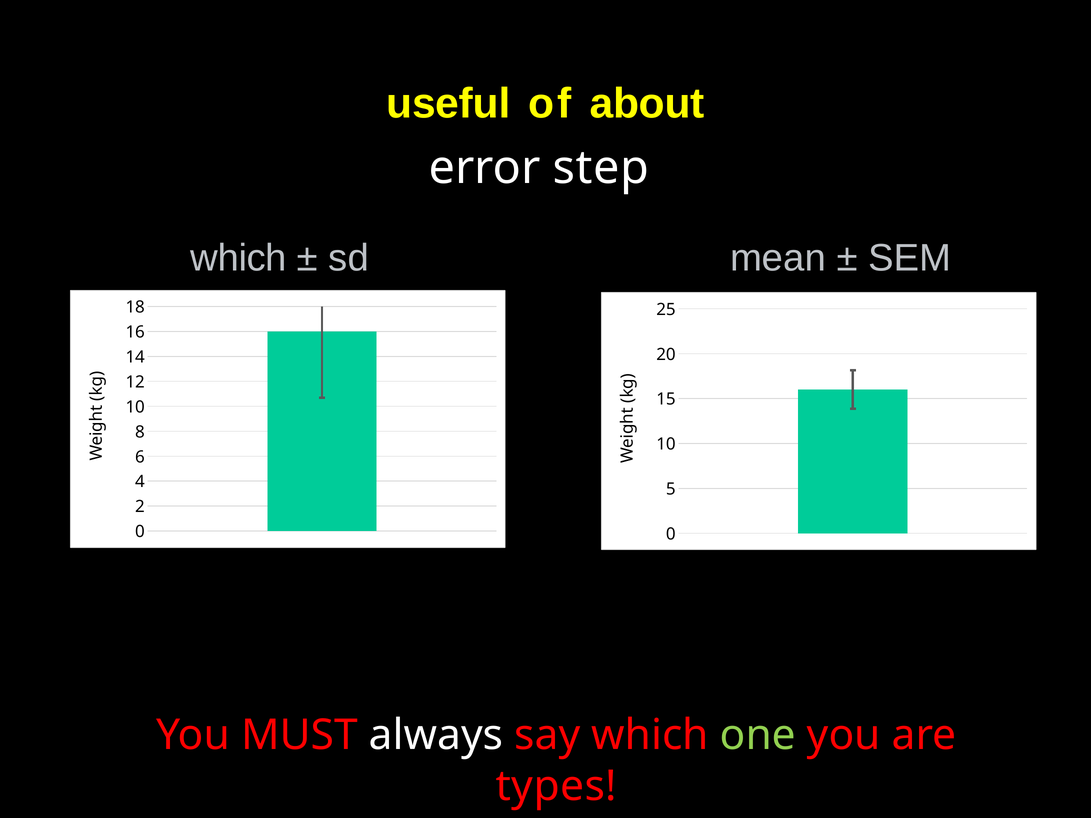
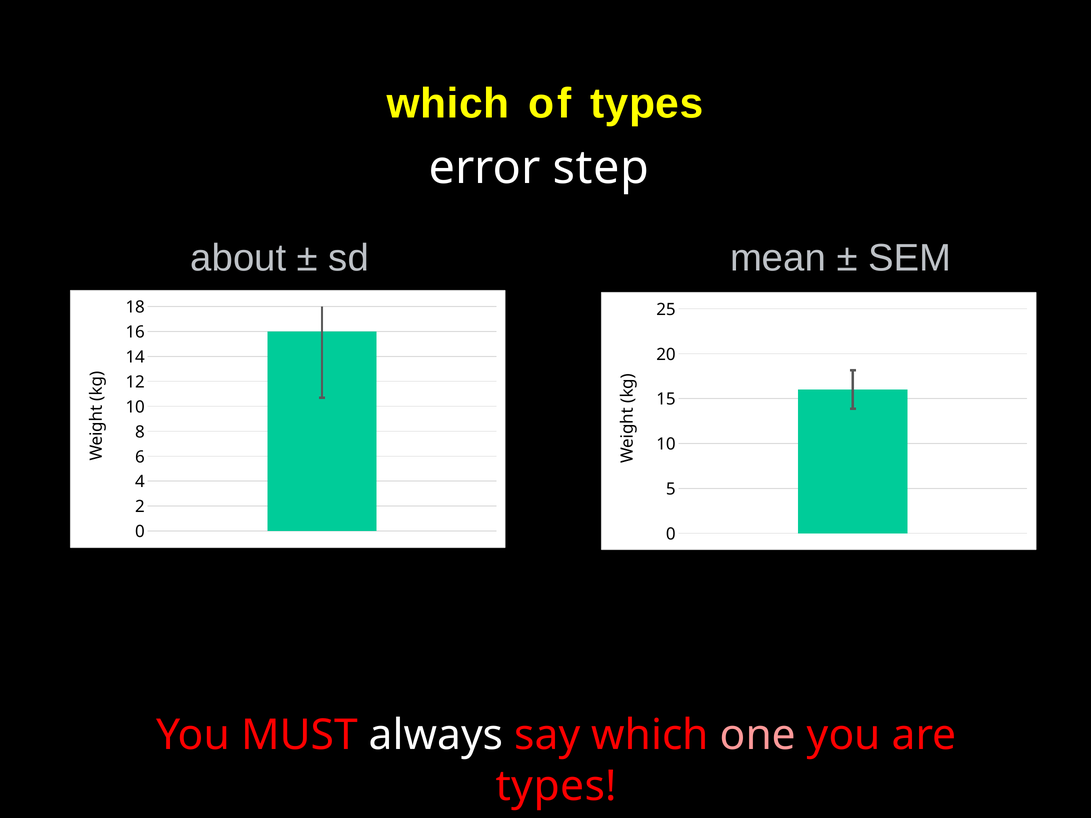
useful at (448, 104): useful -> which
of about: about -> types
which at (239, 258): which -> about
one colour: light green -> pink
